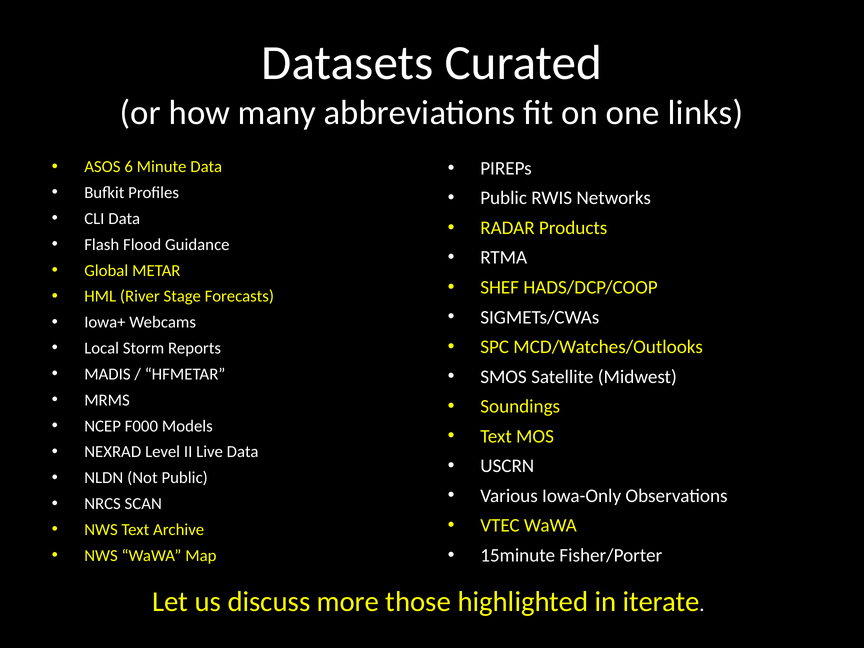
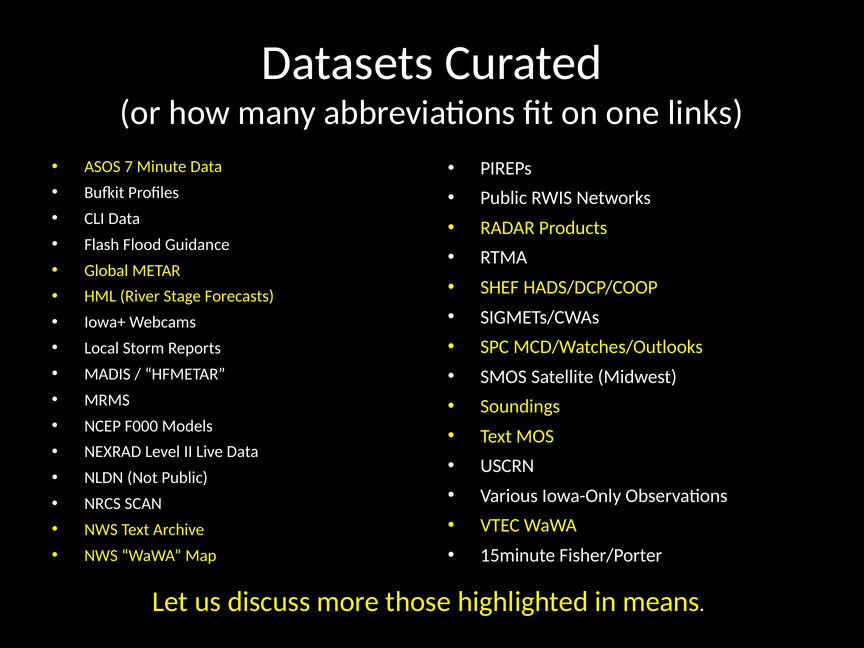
6: 6 -> 7
iterate: iterate -> means
